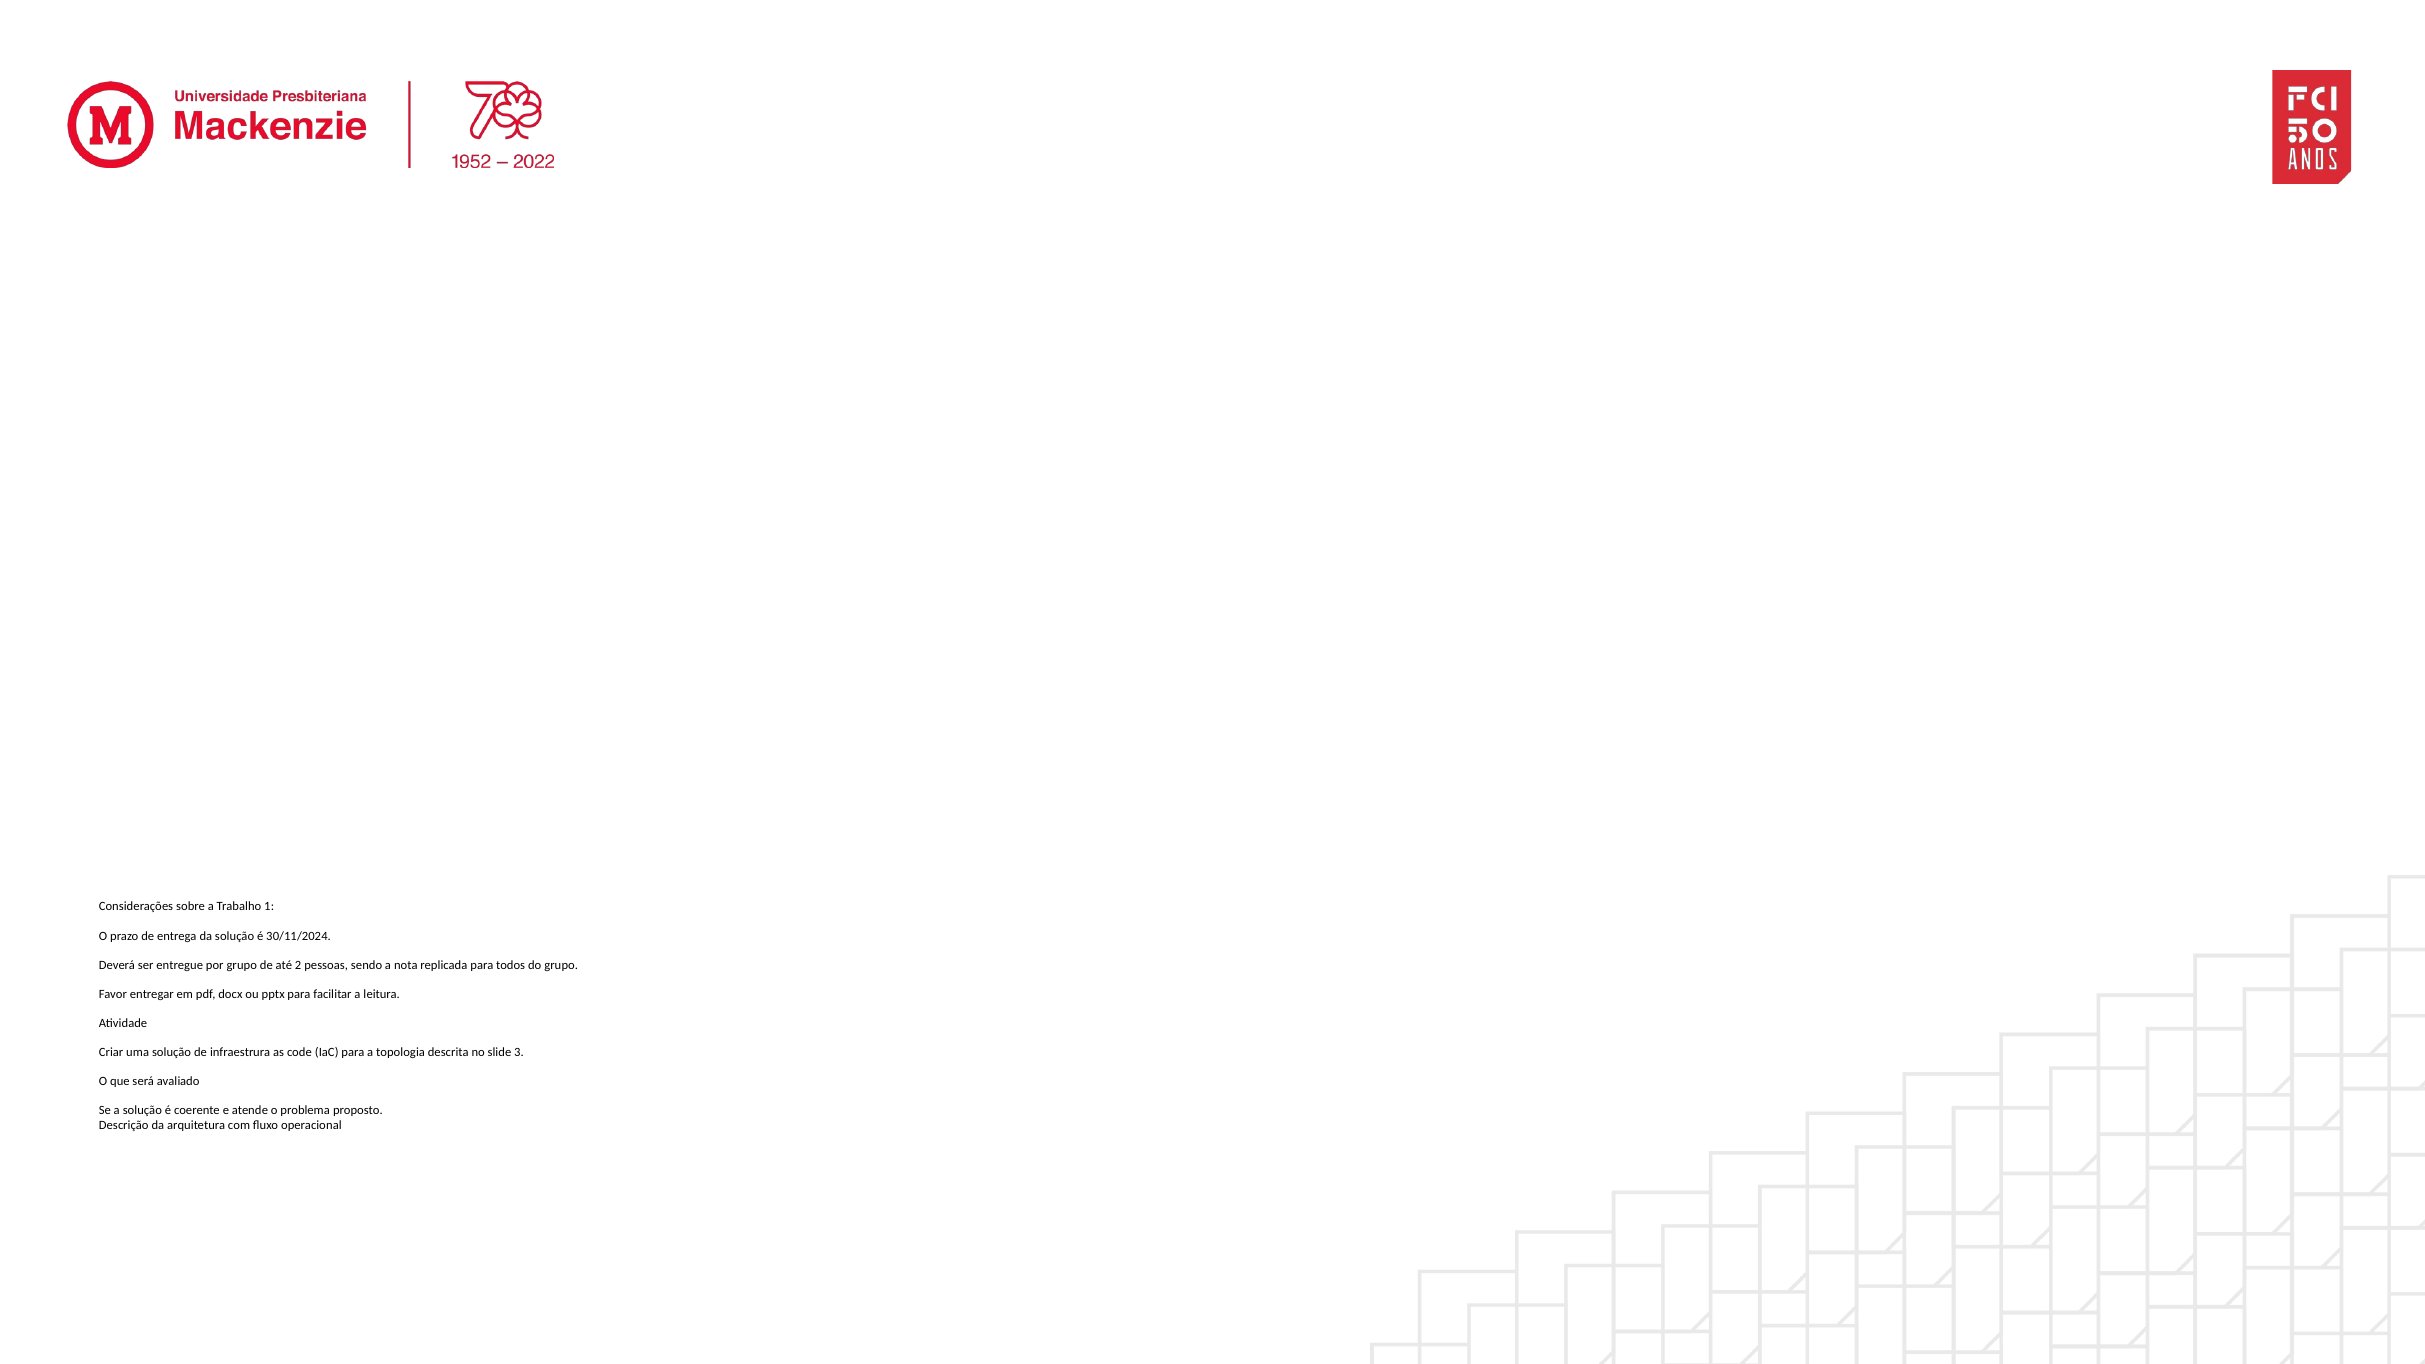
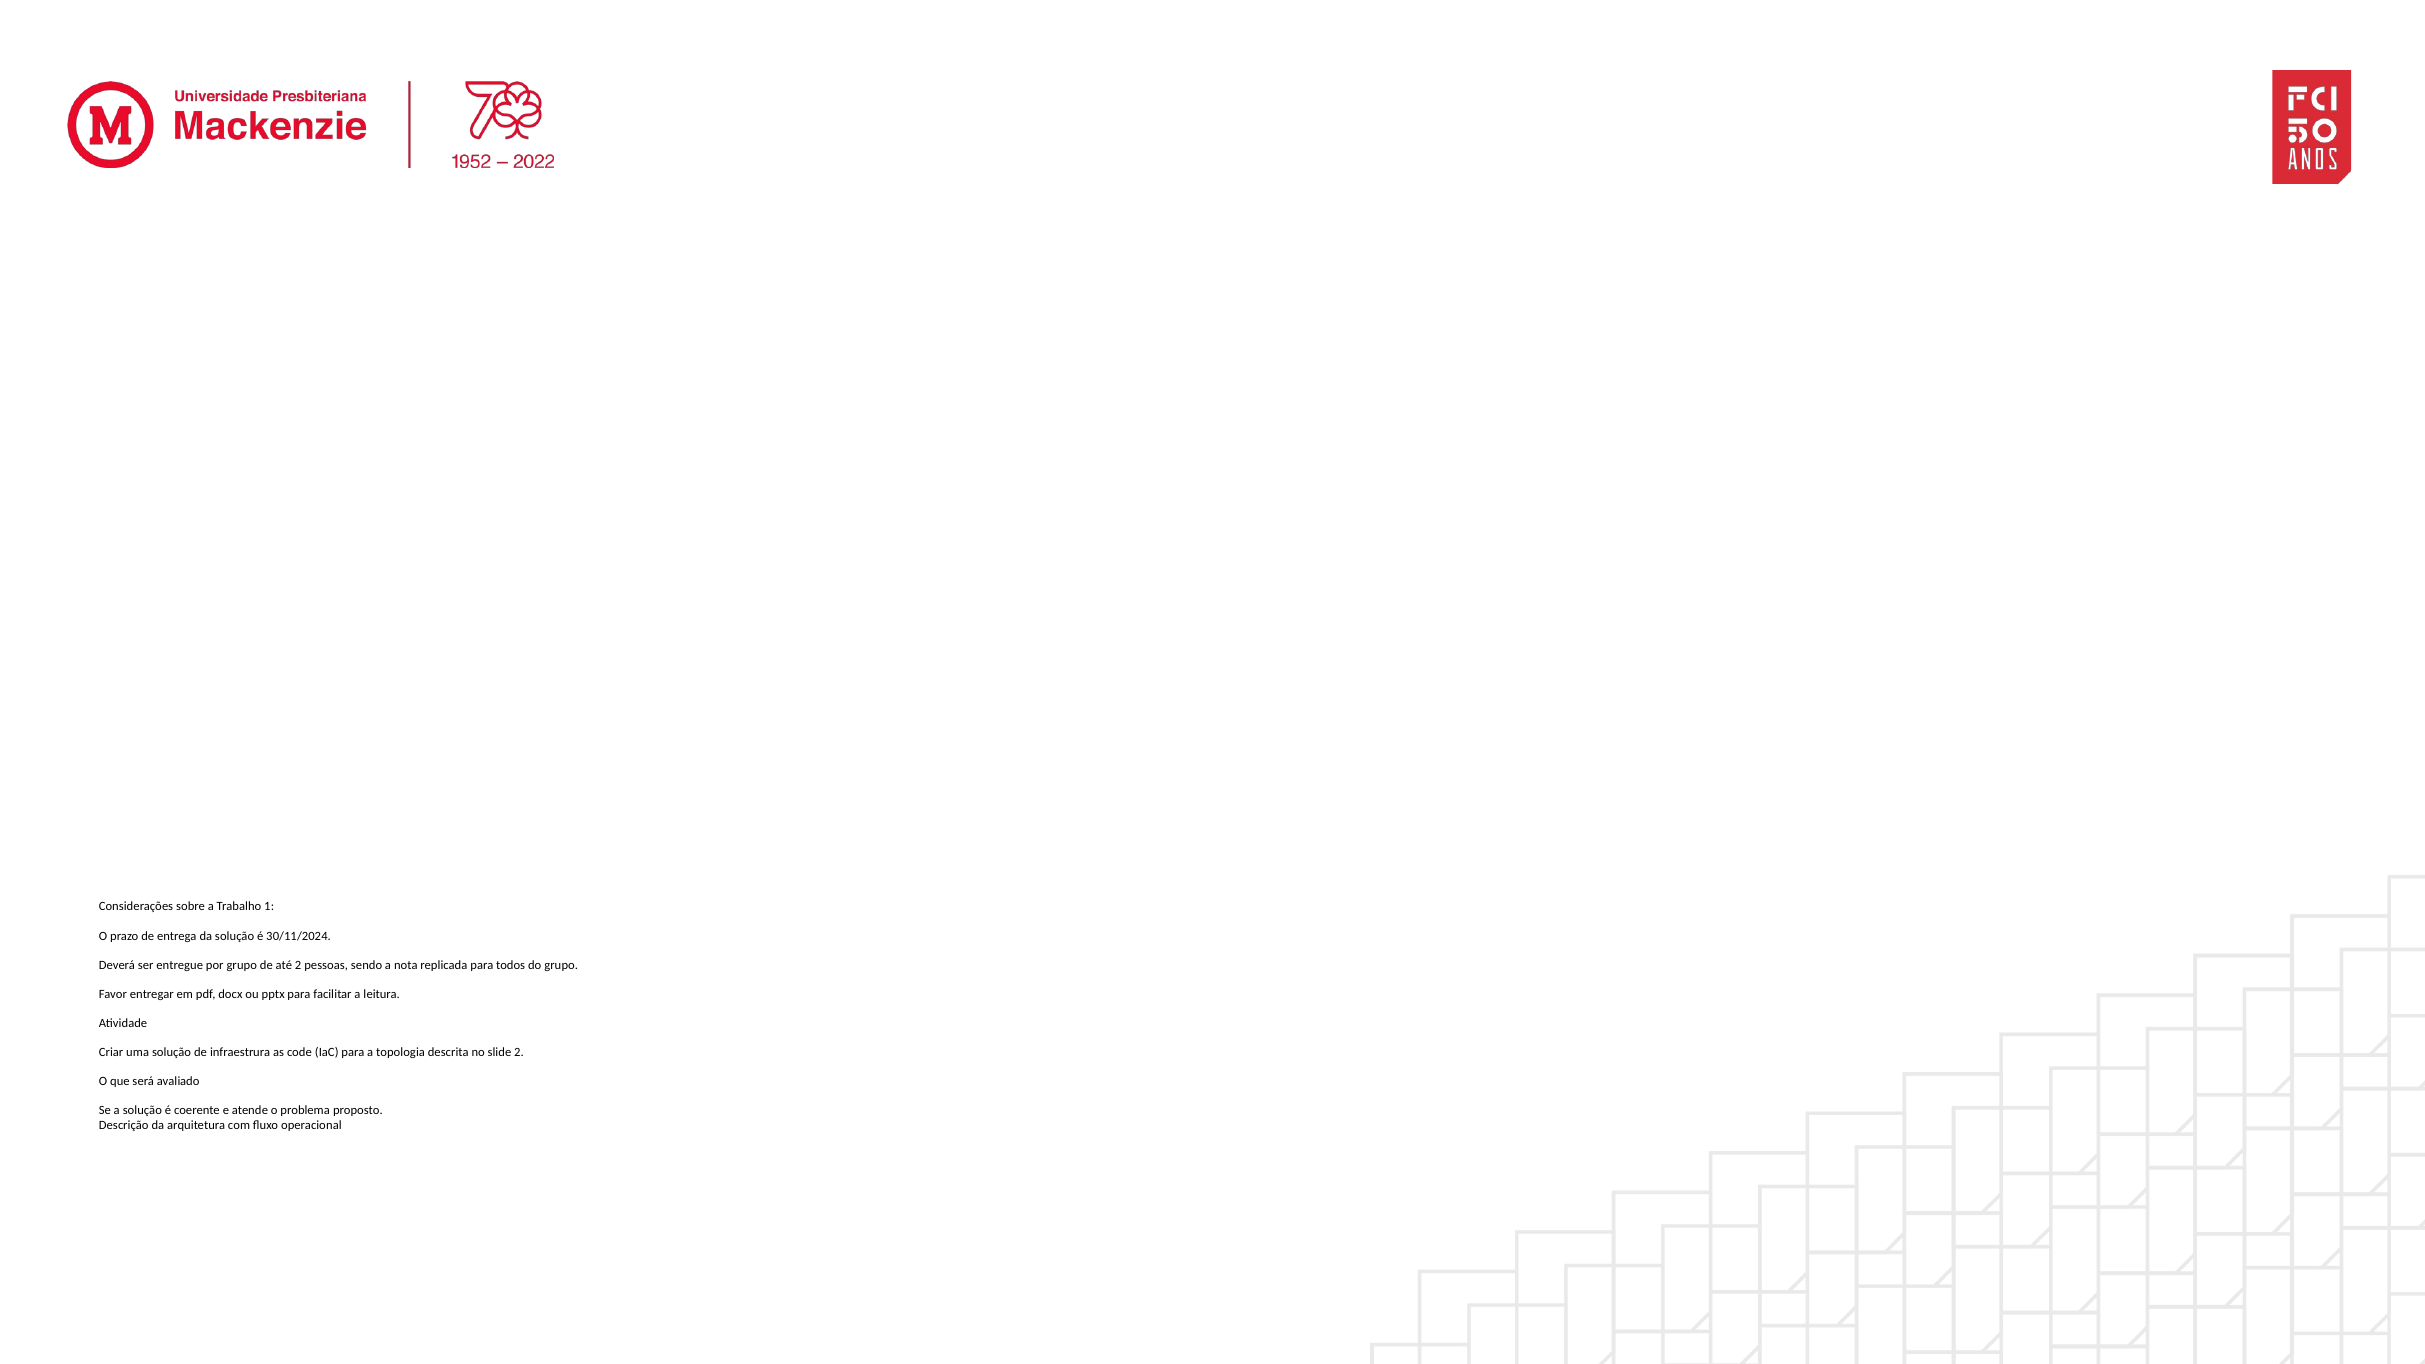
slide 3: 3 -> 2
